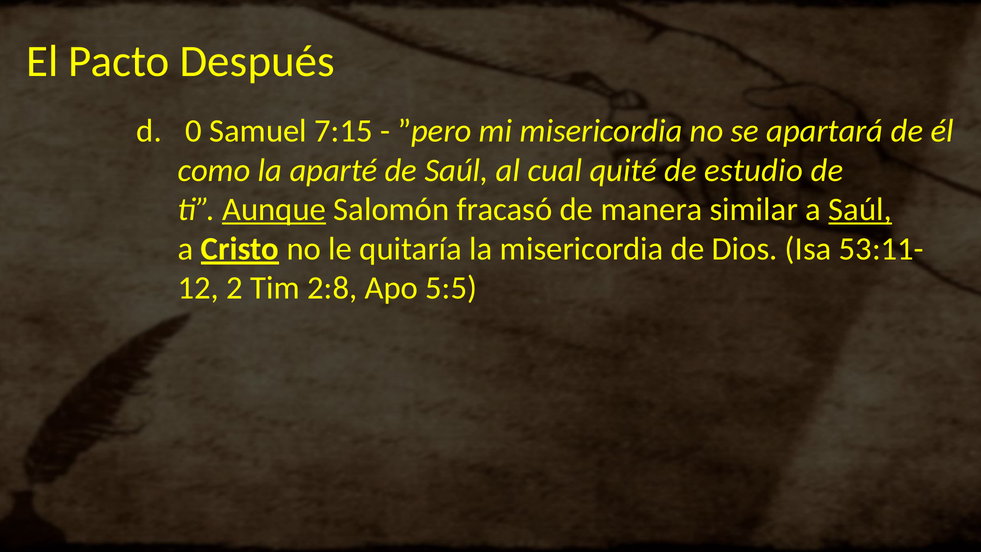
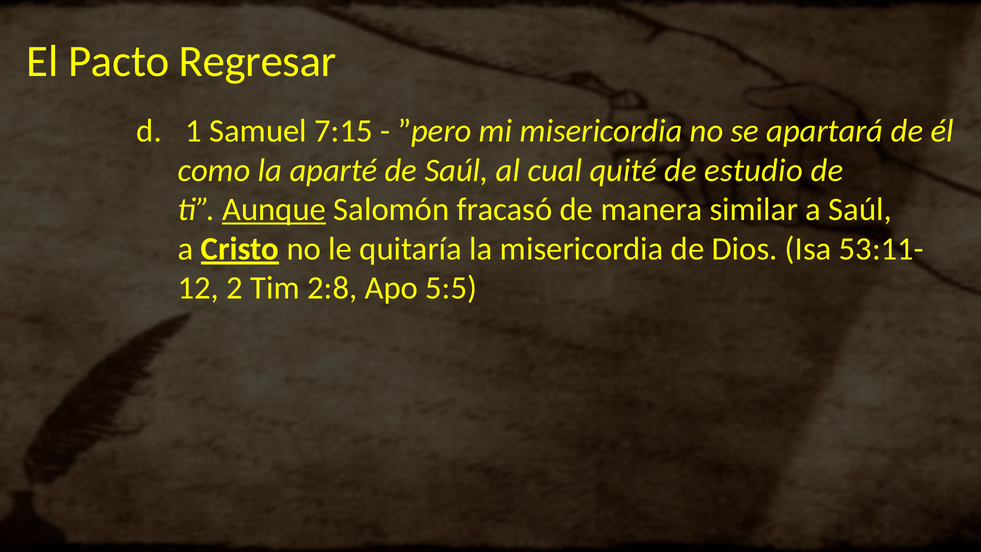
Después: Después -> Regresar
0: 0 -> 1
Saúl at (860, 210) underline: present -> none
